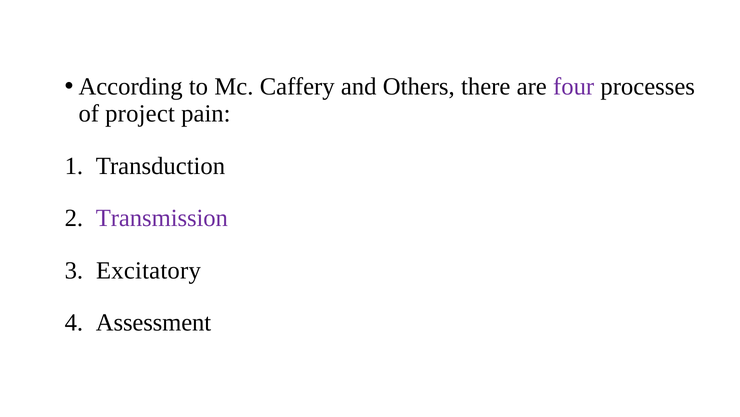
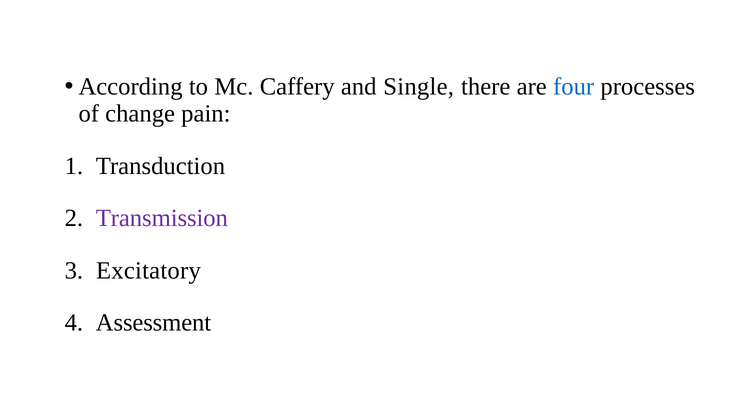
Others: Others -> Single
four colour: purple -> blue
project: project -> change
